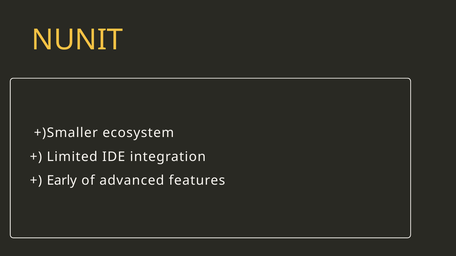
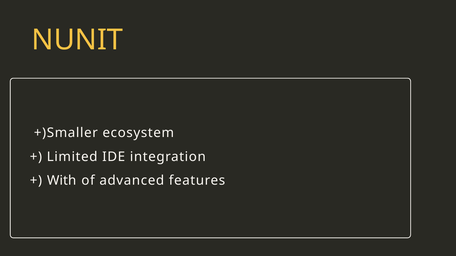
Early: Early -> With
